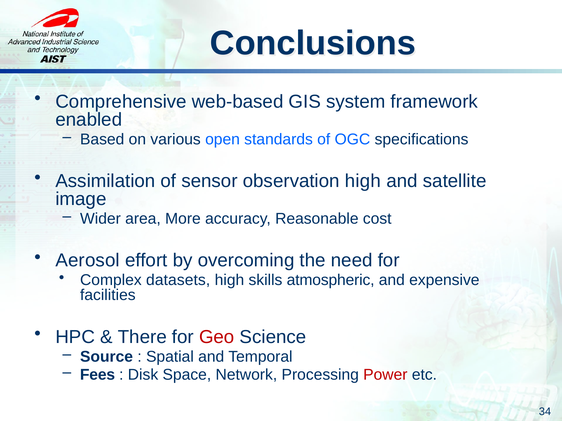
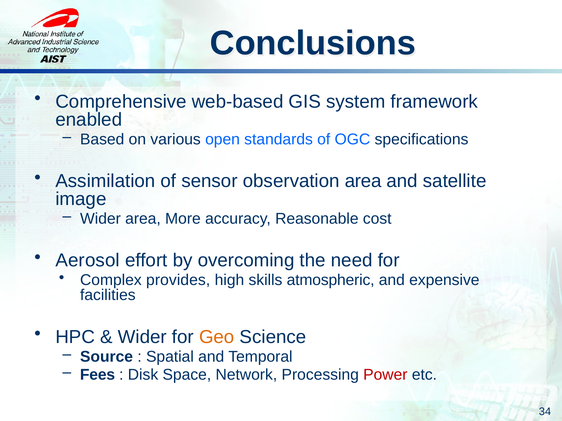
observation high: high -> area
datasets: datasets -> provides
There at (142, 337): There -> Wider
Geo colour: red -> orange
